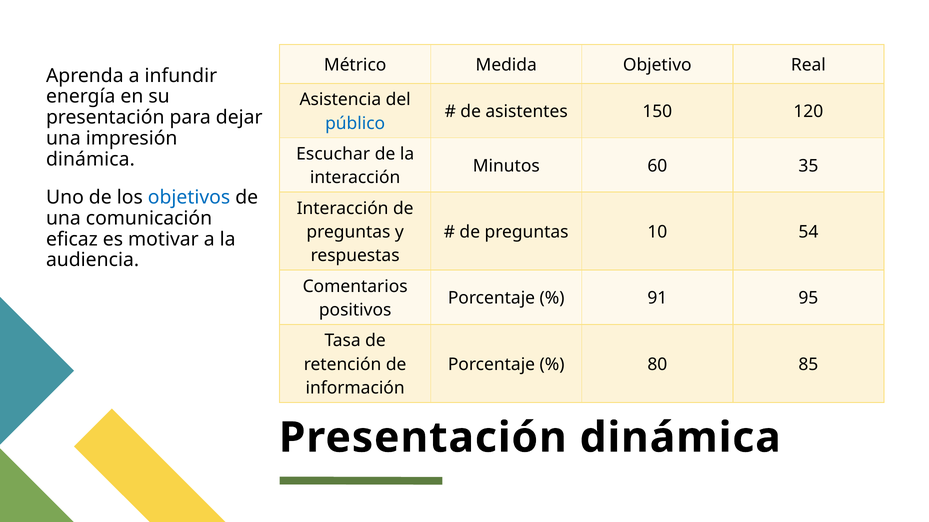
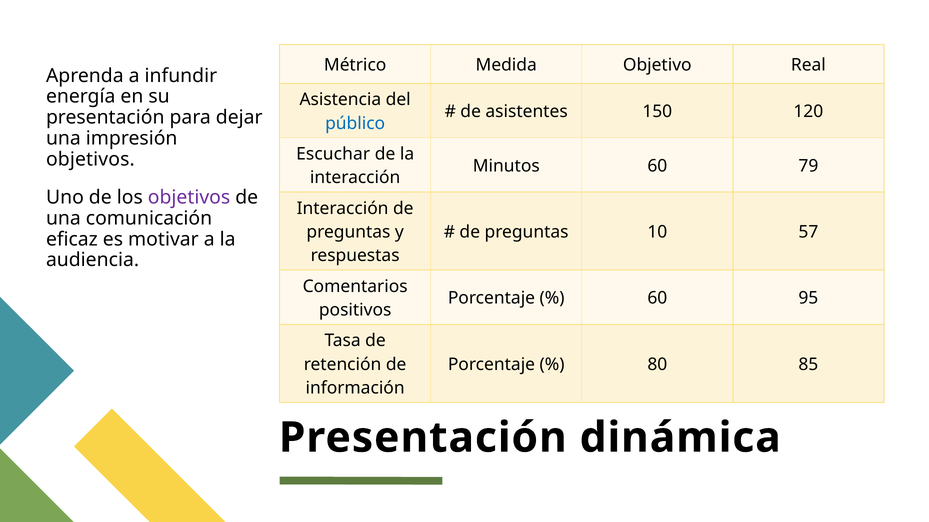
dinámica at (90, 159): dinámica -> objetivos
35: 35 -> 79
objetivos at (189, 198) colour: blue -> purple
54: 54 -> 57
91 at (657, 299): 91 -> 60
